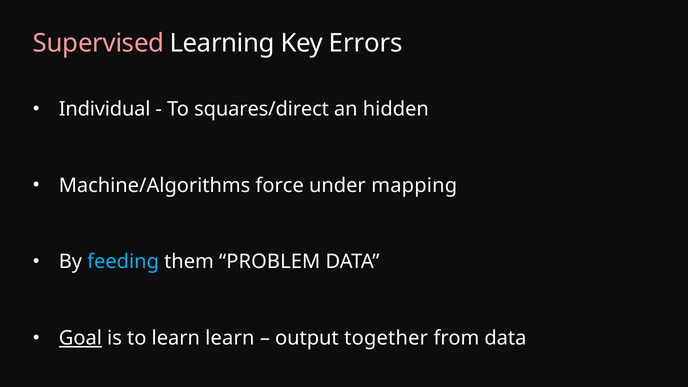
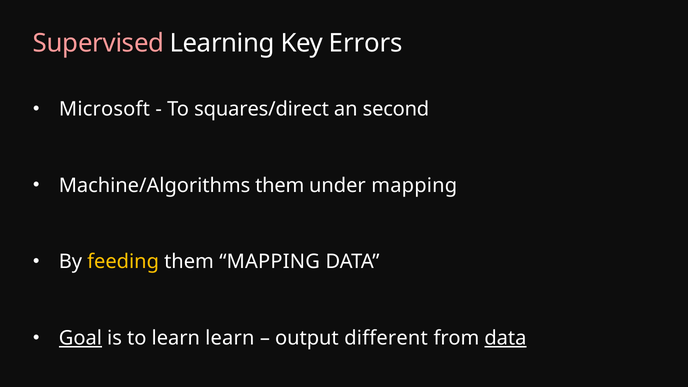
Individual: Individual -> Microsoft
hidden: hidden -> second
Machine/Algorithms force: force -> them
feeding colour: light blue -> yellow
them PROBLEM: PROBLEM -> MAPPING
together: together -> different
data at (505, 338) underline: none -> present
